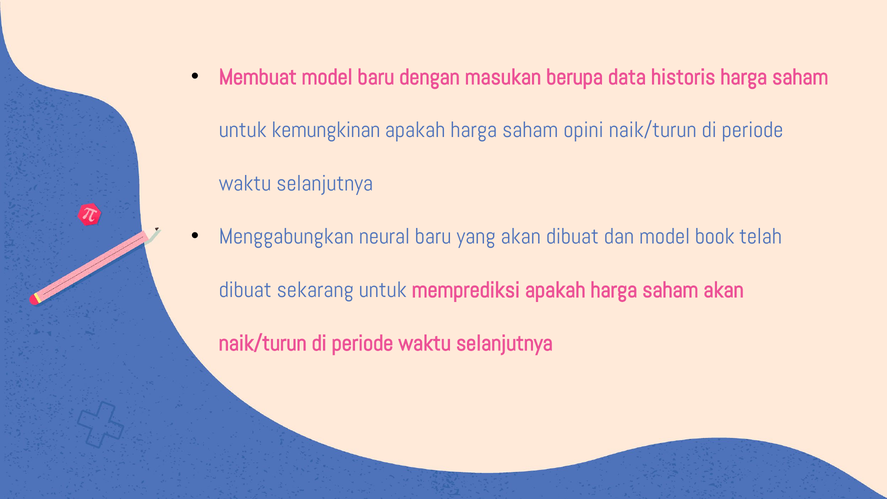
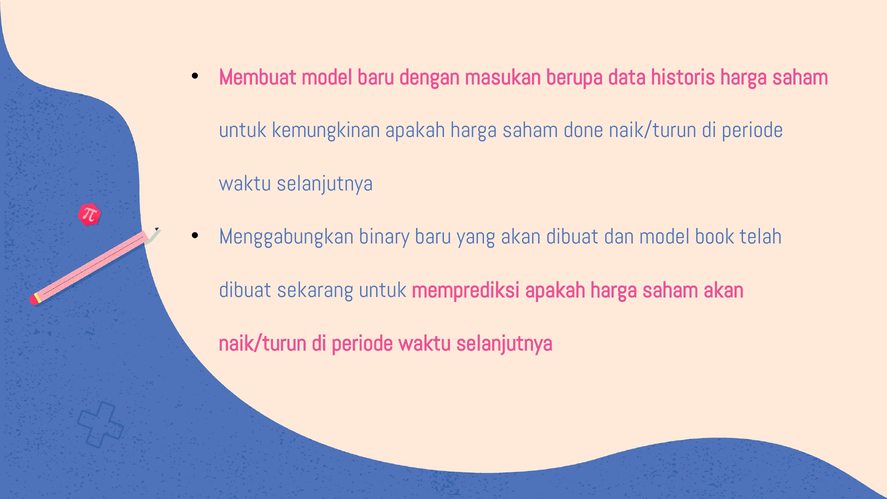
opini: opini -> done
neural: neural -> binary
